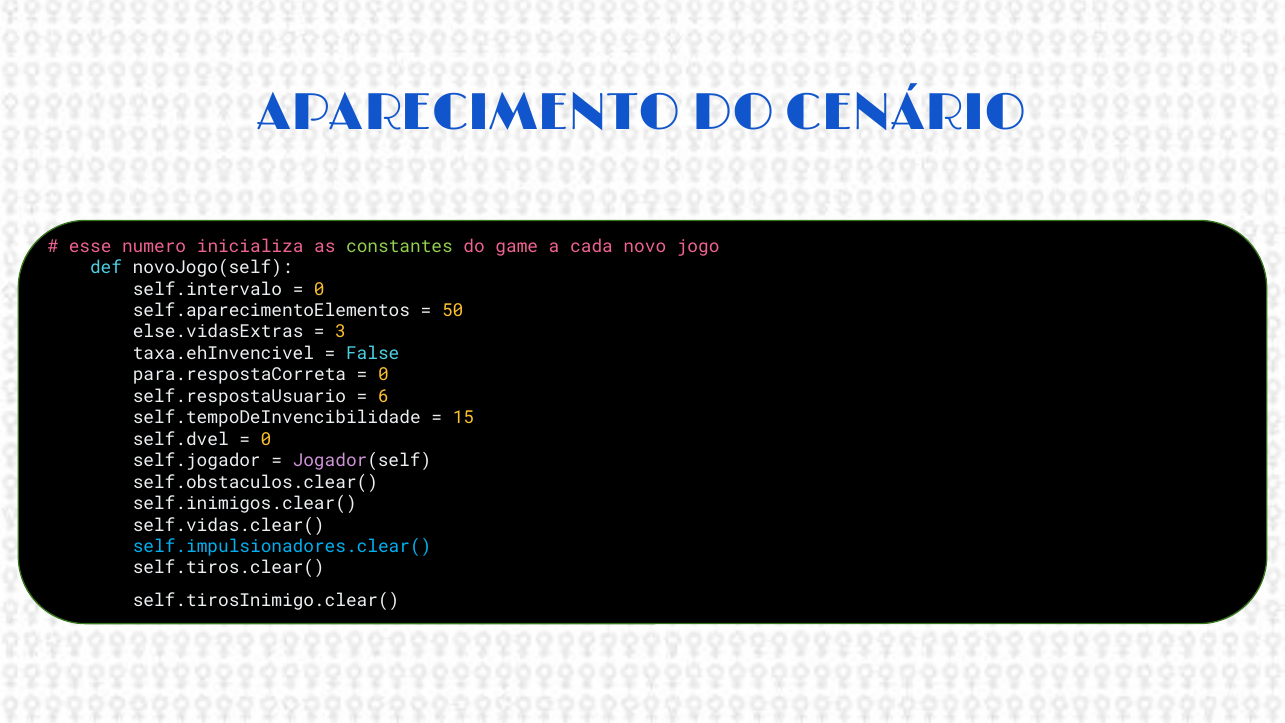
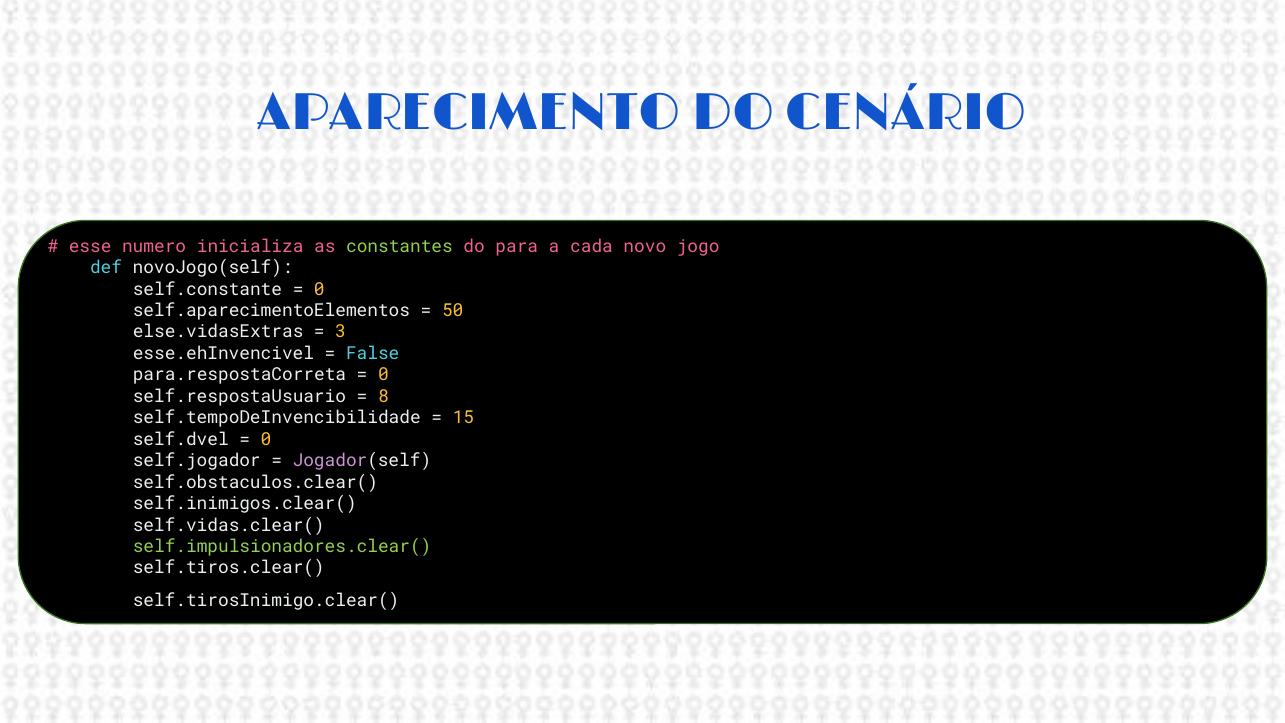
game: game -> para
self.intervalo: self.intervalo -> self.constante
taxa.ehInvencivel: taxa.ehInvencivel -> esse.ehInvencivel
6: 6 -> 8
self.impulsionadores.clear( colour: light blue -> light green
